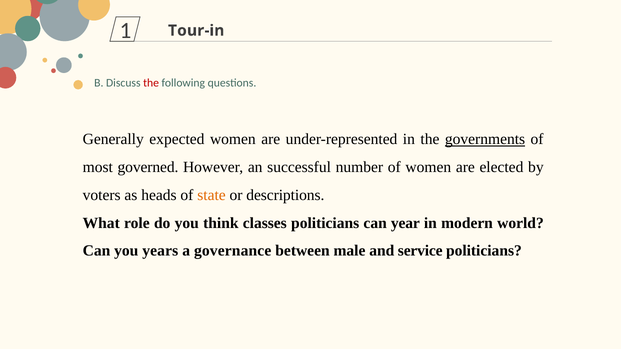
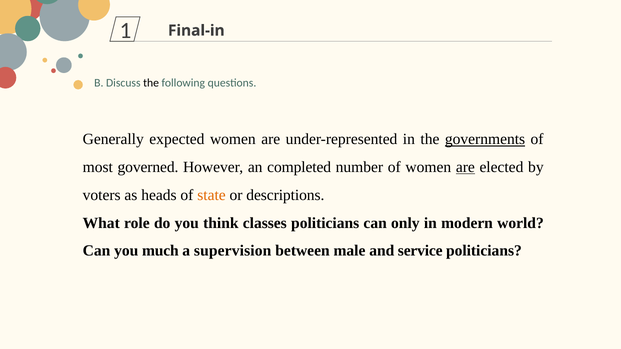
Tour-in: Tour-in -> Final-in
the at (151, 83) colour: red -> black
successful: successful -> completed
are at (465, 167) underline: none -> present
year: year -> only
years: years -> much
governance: governance -> supervision
